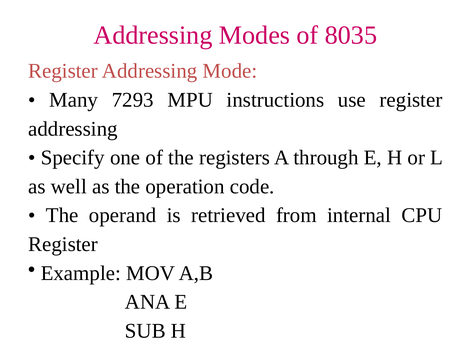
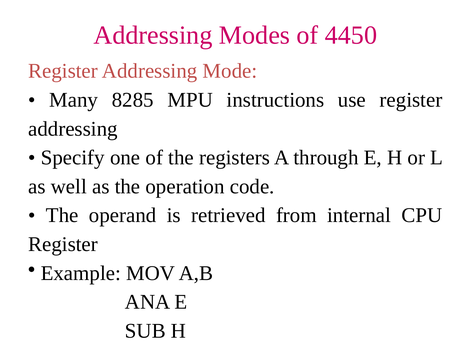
8035: 8035 -> 4450
7293: 7293 -> 8285
